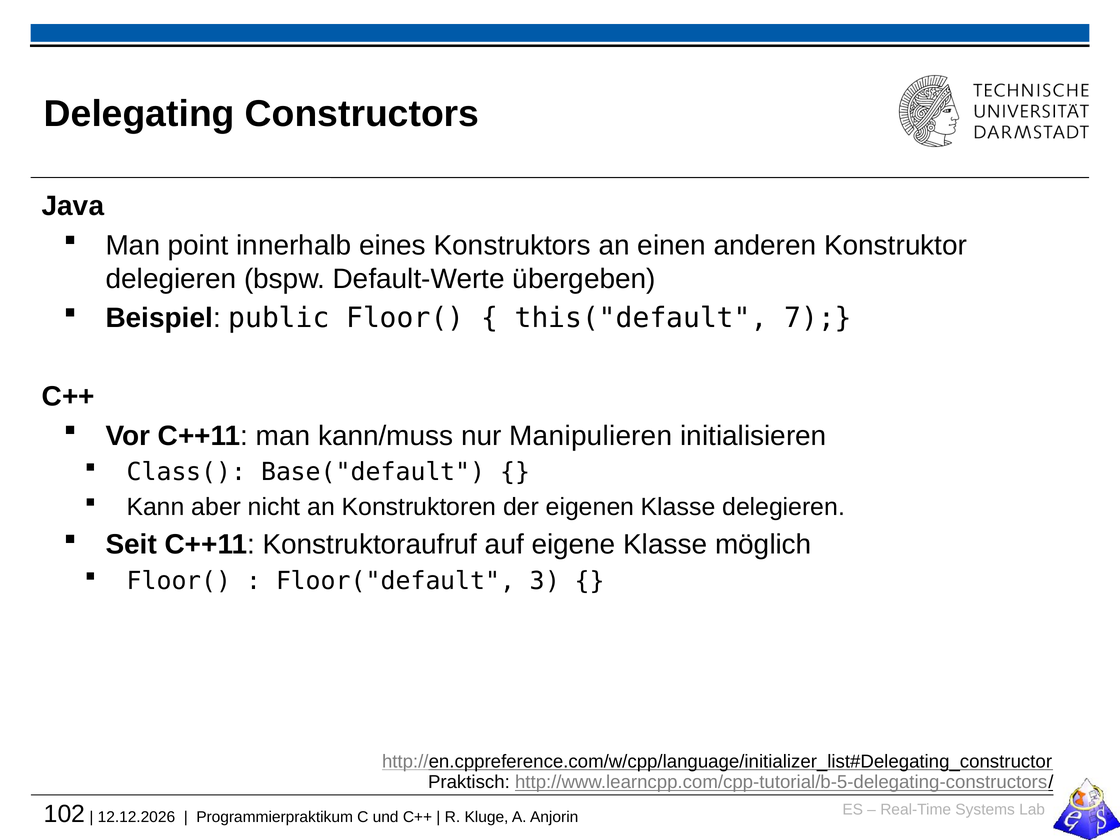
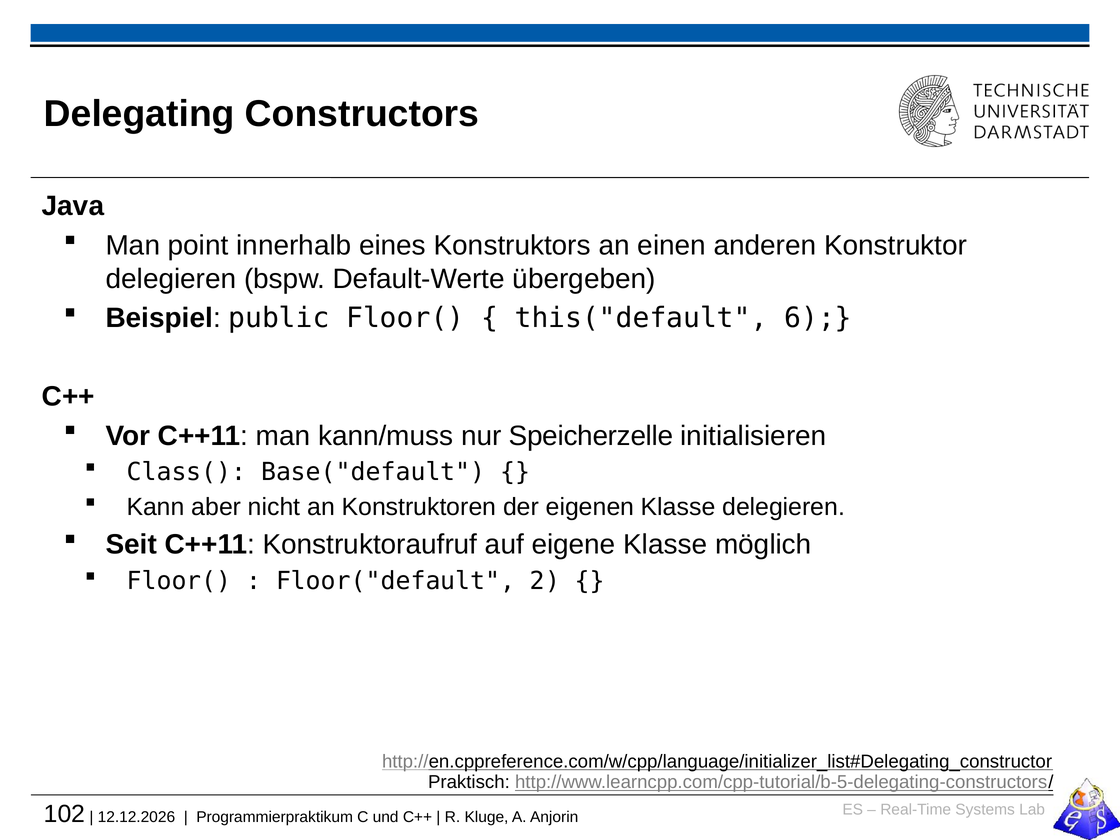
7: 7 -> 6
Manipulieren: Manipulieren -> Speicherzelle
3: 3 -> 2
